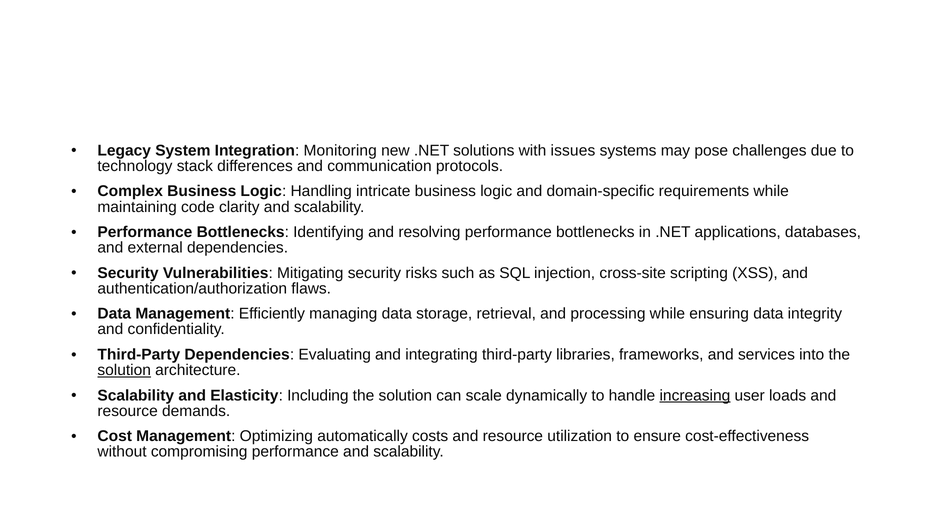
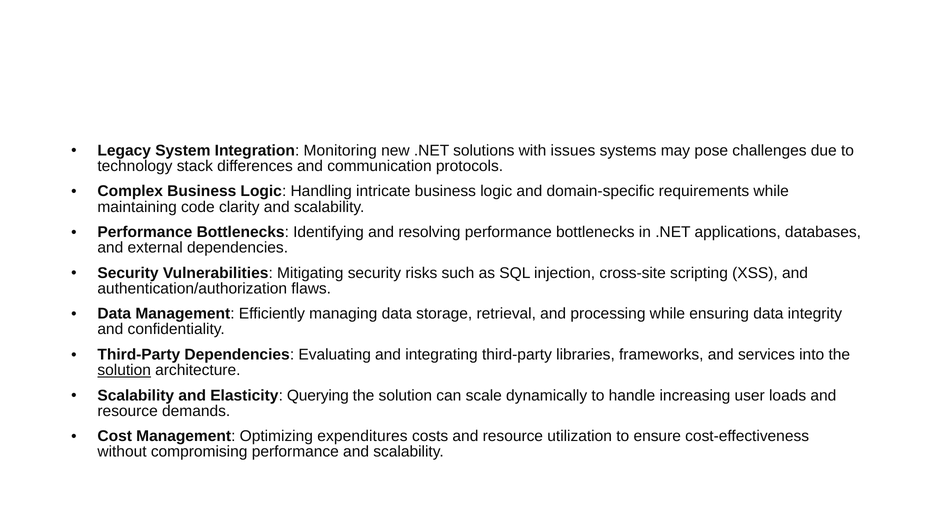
Including: Including -> Querying
increasing underline: present -> none
automatically: automatically -> expenditures
